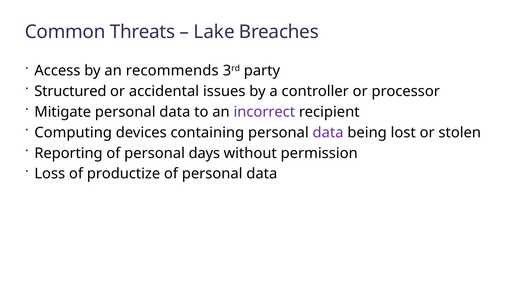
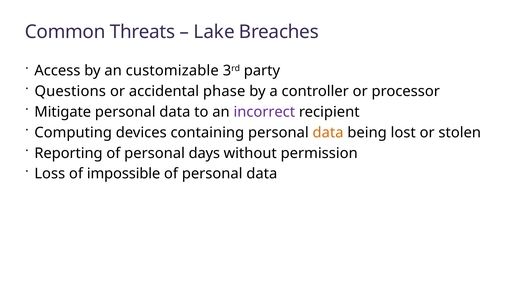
recommends: recommends -> customizable
Structured: Structured -> Questions
issues: issues -> phase
data at (328, 133) colour: purple -> orange
productize: productize -> impossible
